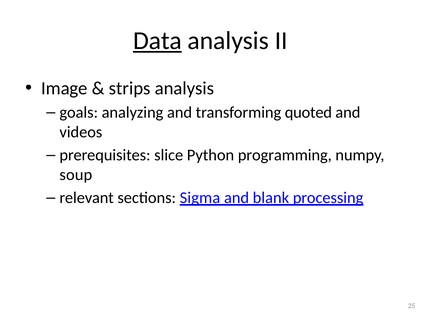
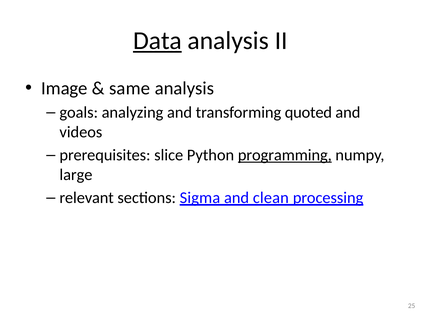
strips: strips -> same
programming underline: none -> present
soup: soup -> large
blank: blank -> clean
